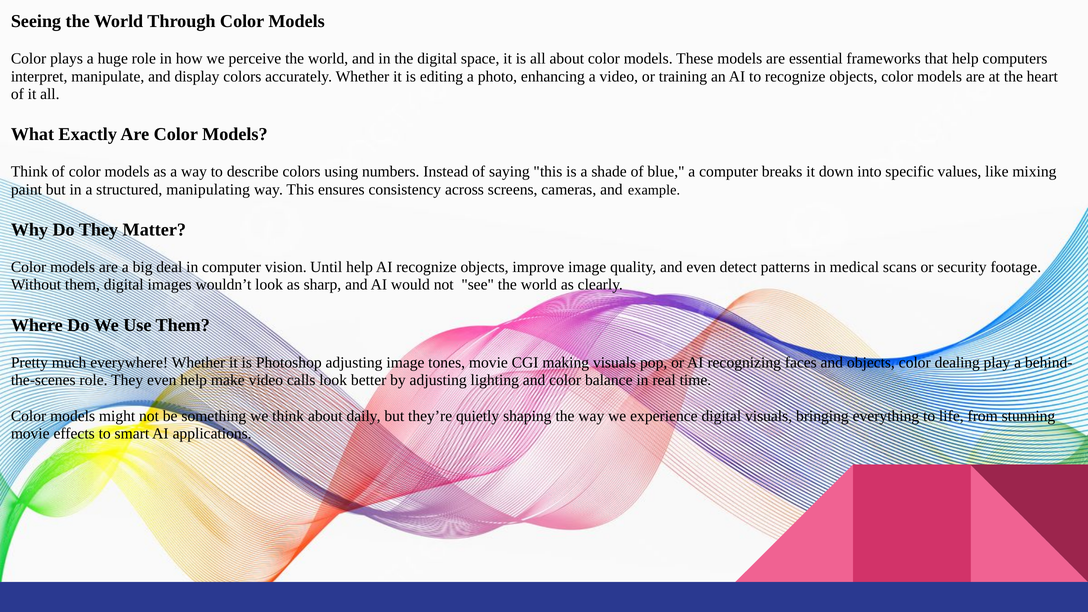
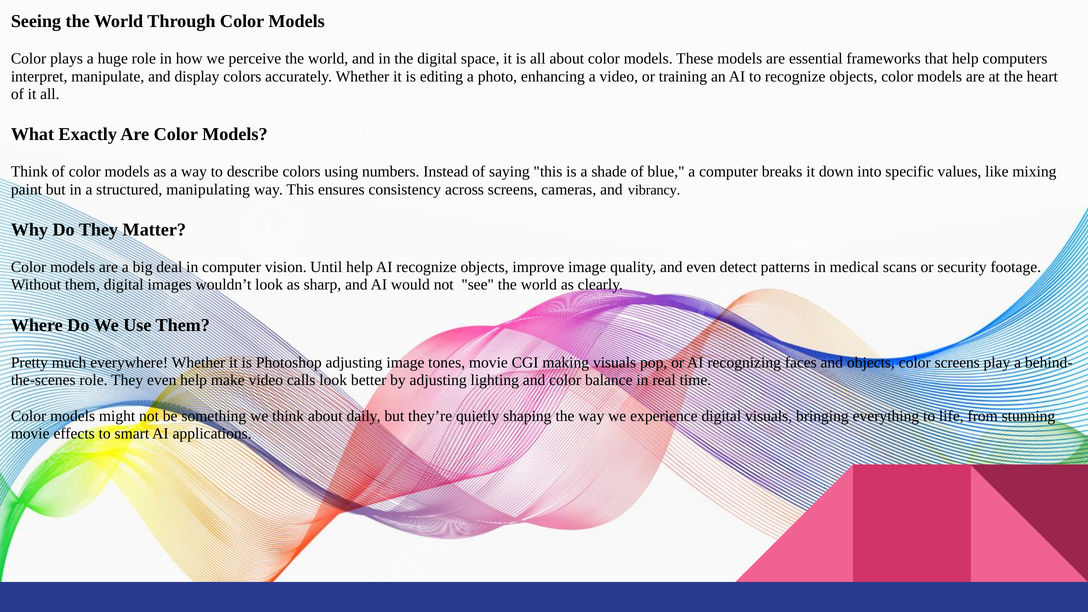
example: example -> vibrancy
color dealing: dealing -> screens
